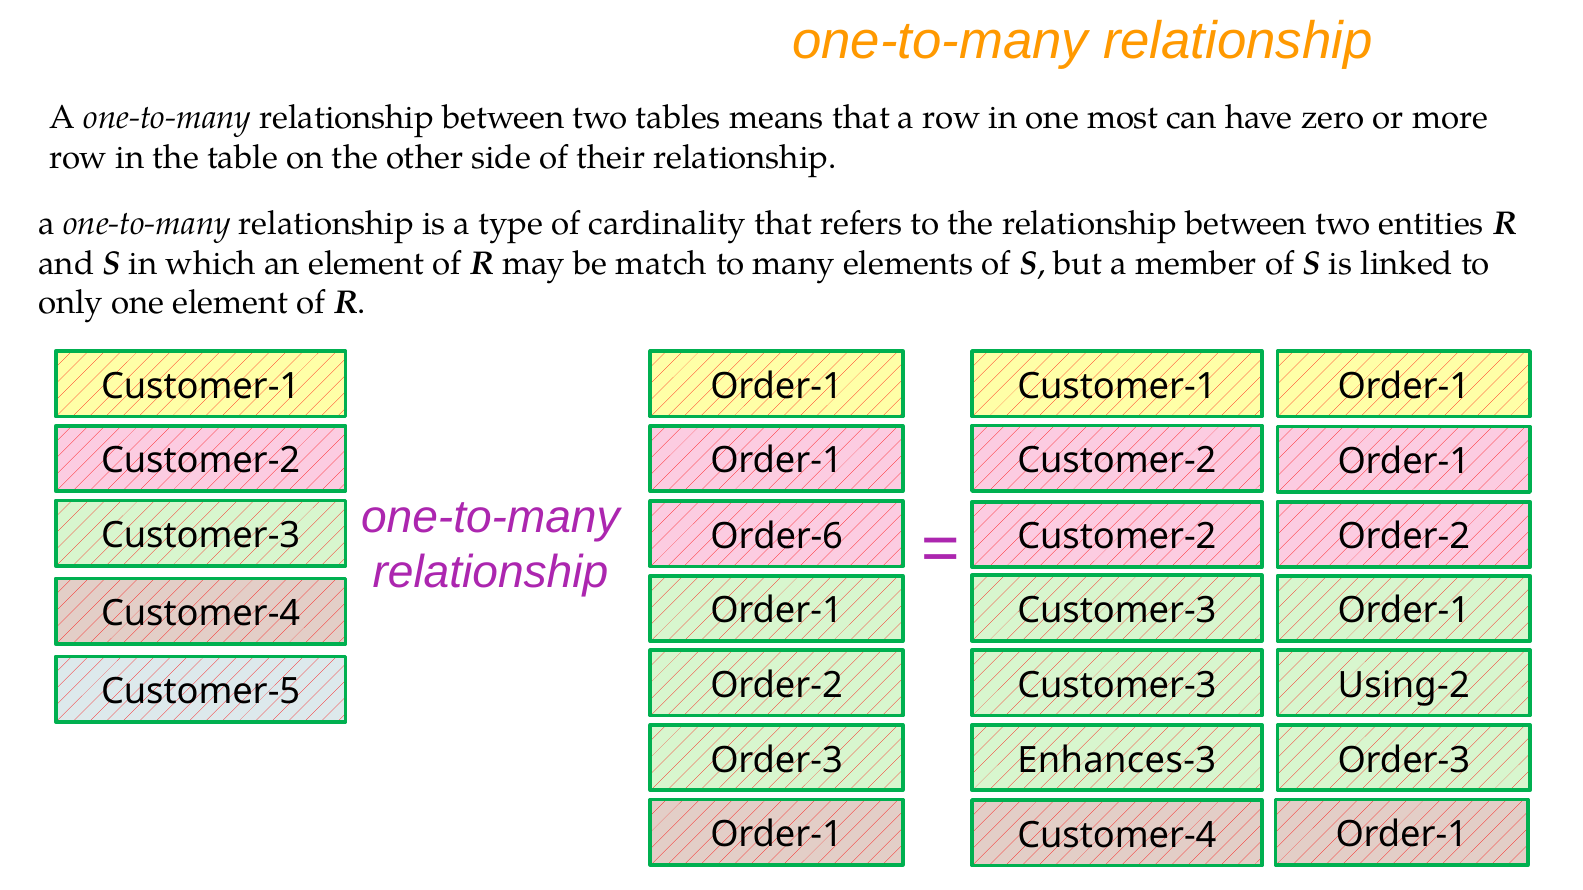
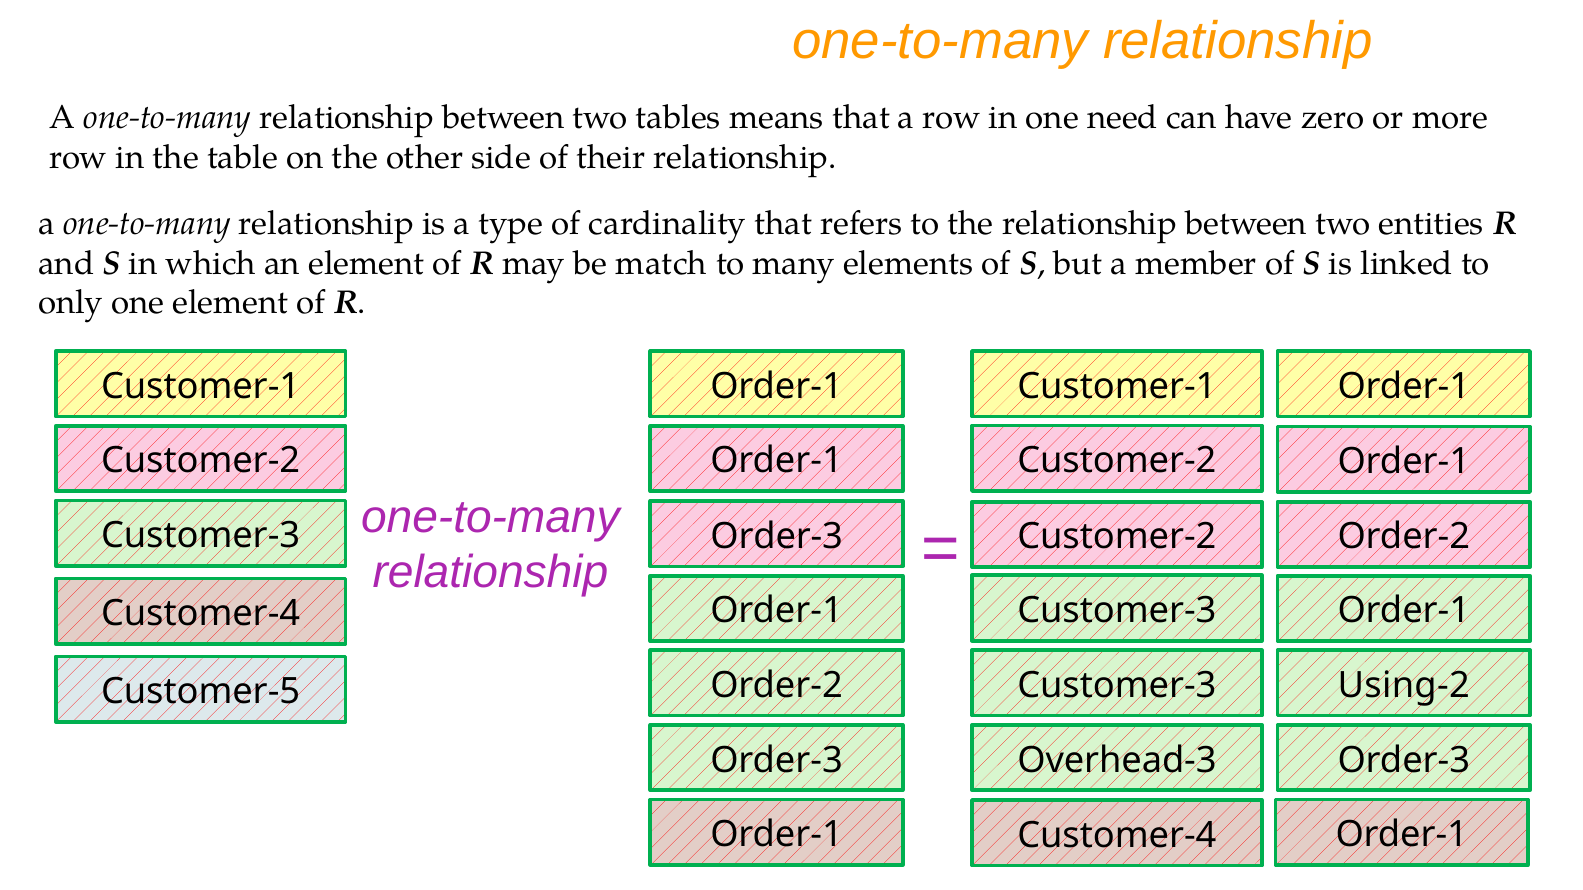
most: most -> need
Order-6 at (777, 536): Order-6 -> Order-3
Enhances-3: Enhances-3 -> Overhead-3
